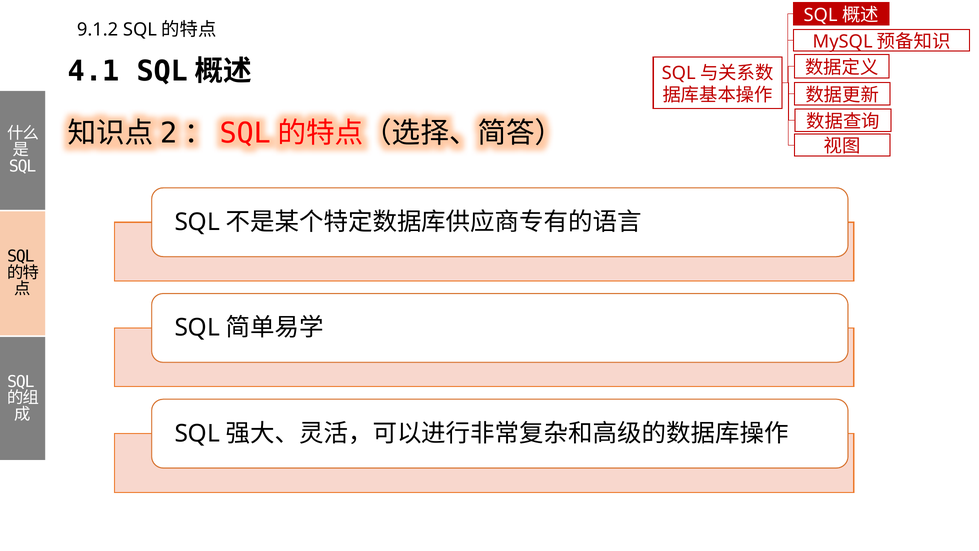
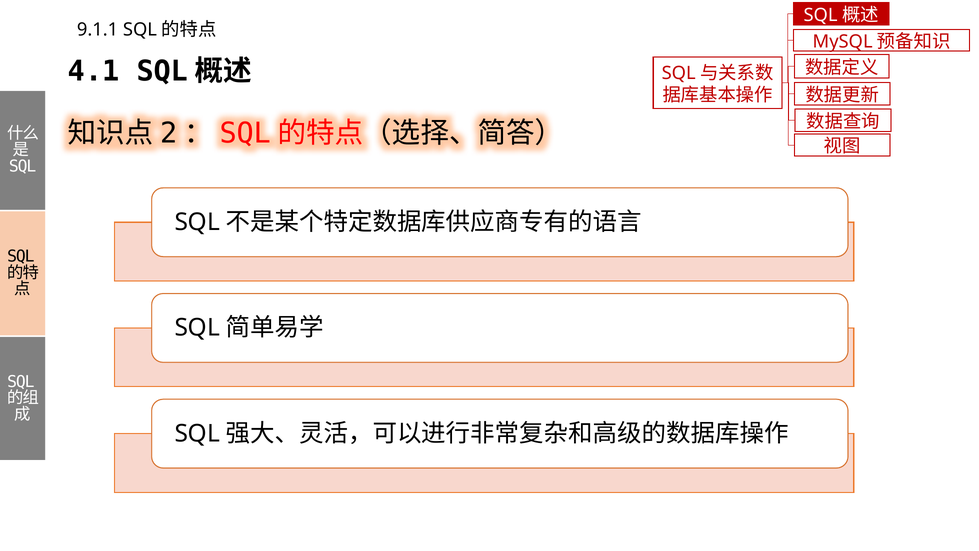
9.1.2: 9.1.2 -> 9.1.1
